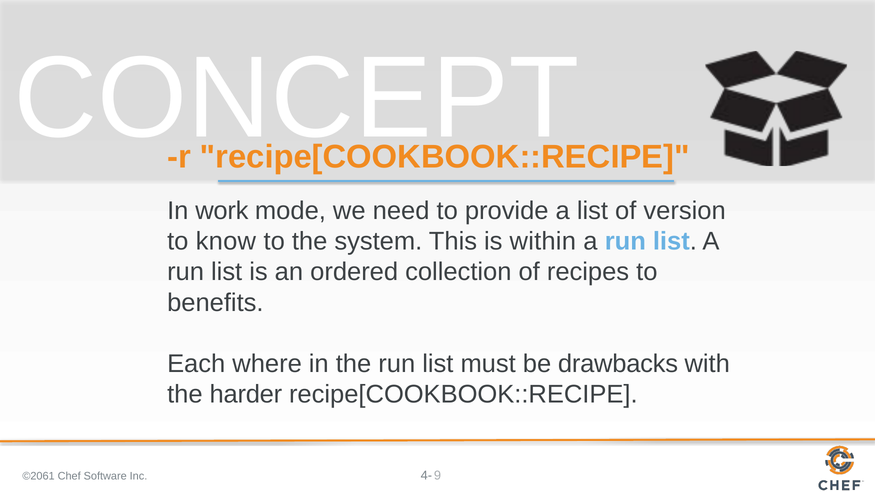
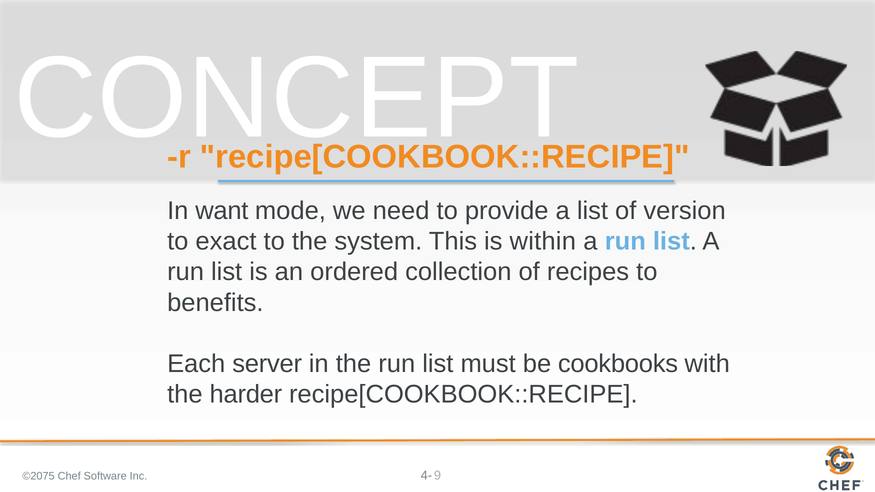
work: work -> want
know: know -> exact
where: where -> server
drawbacks: drawbacks -> cookbooks
©2061: ©2061 -> ©2075
